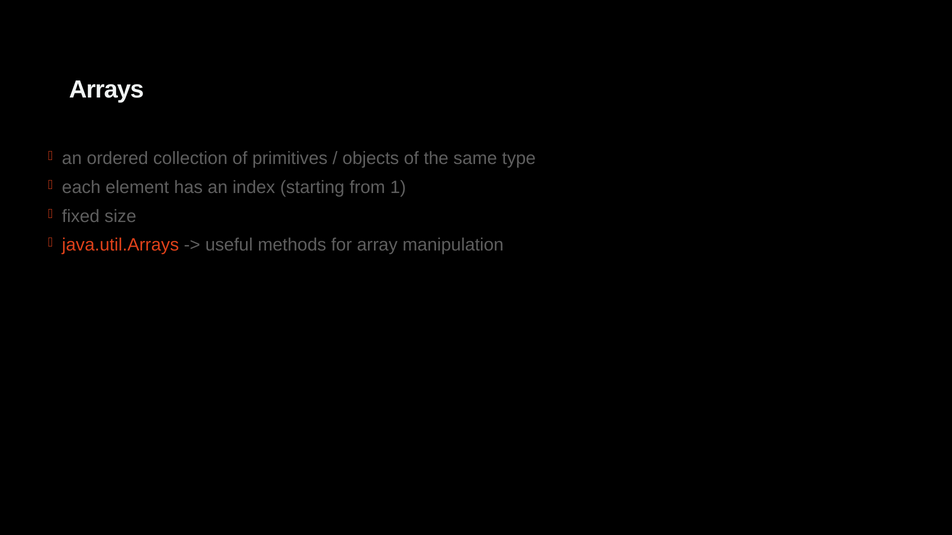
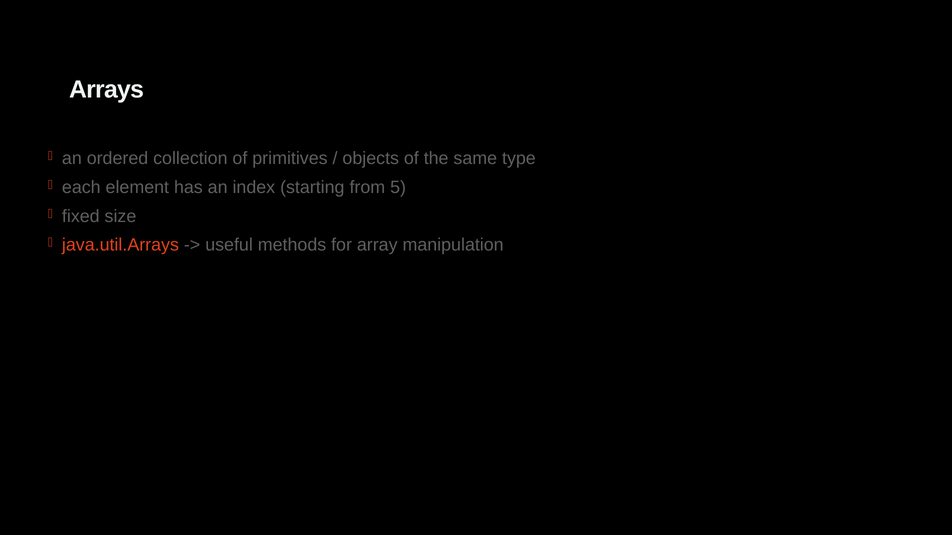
1: 1 -> 5
